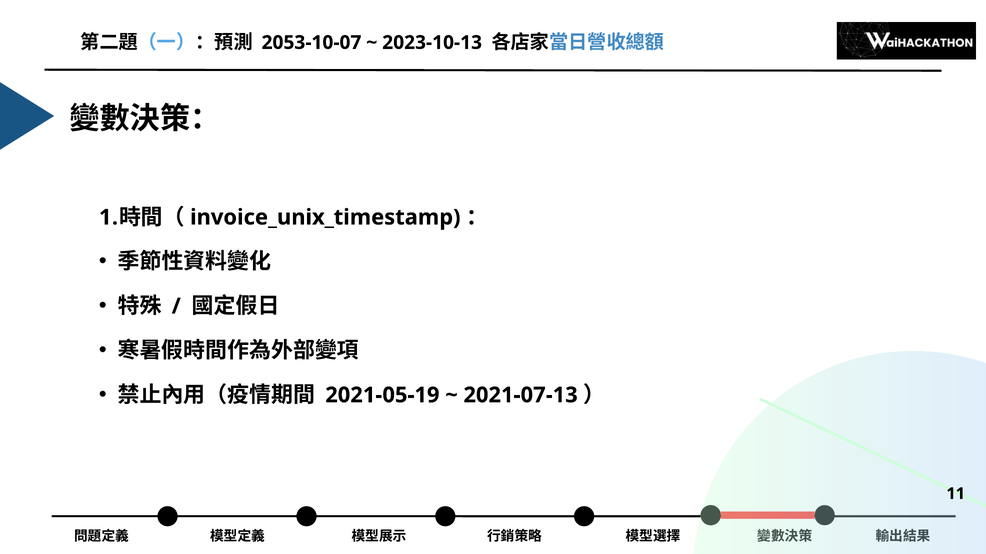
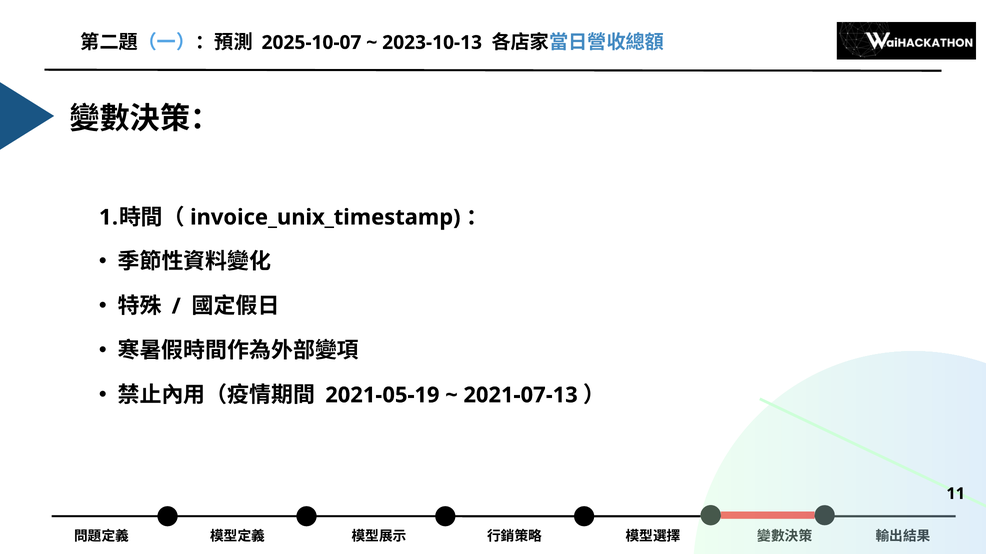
2053-10-07: 2053-10-07 -> 2025-10-07
